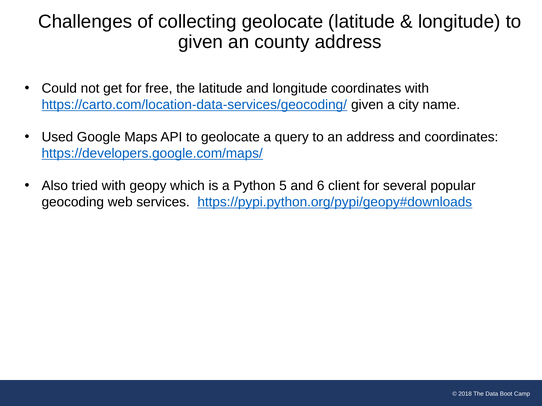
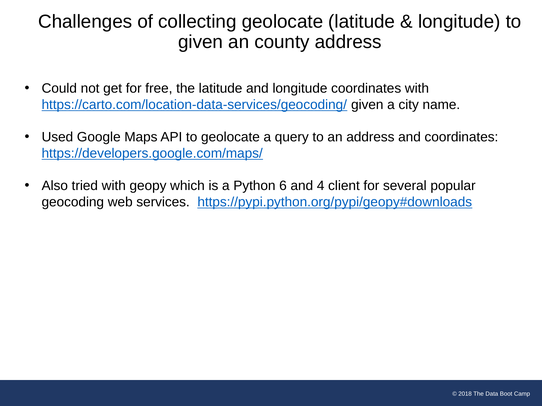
5: 5 -> 6
6: 6 -> 4
